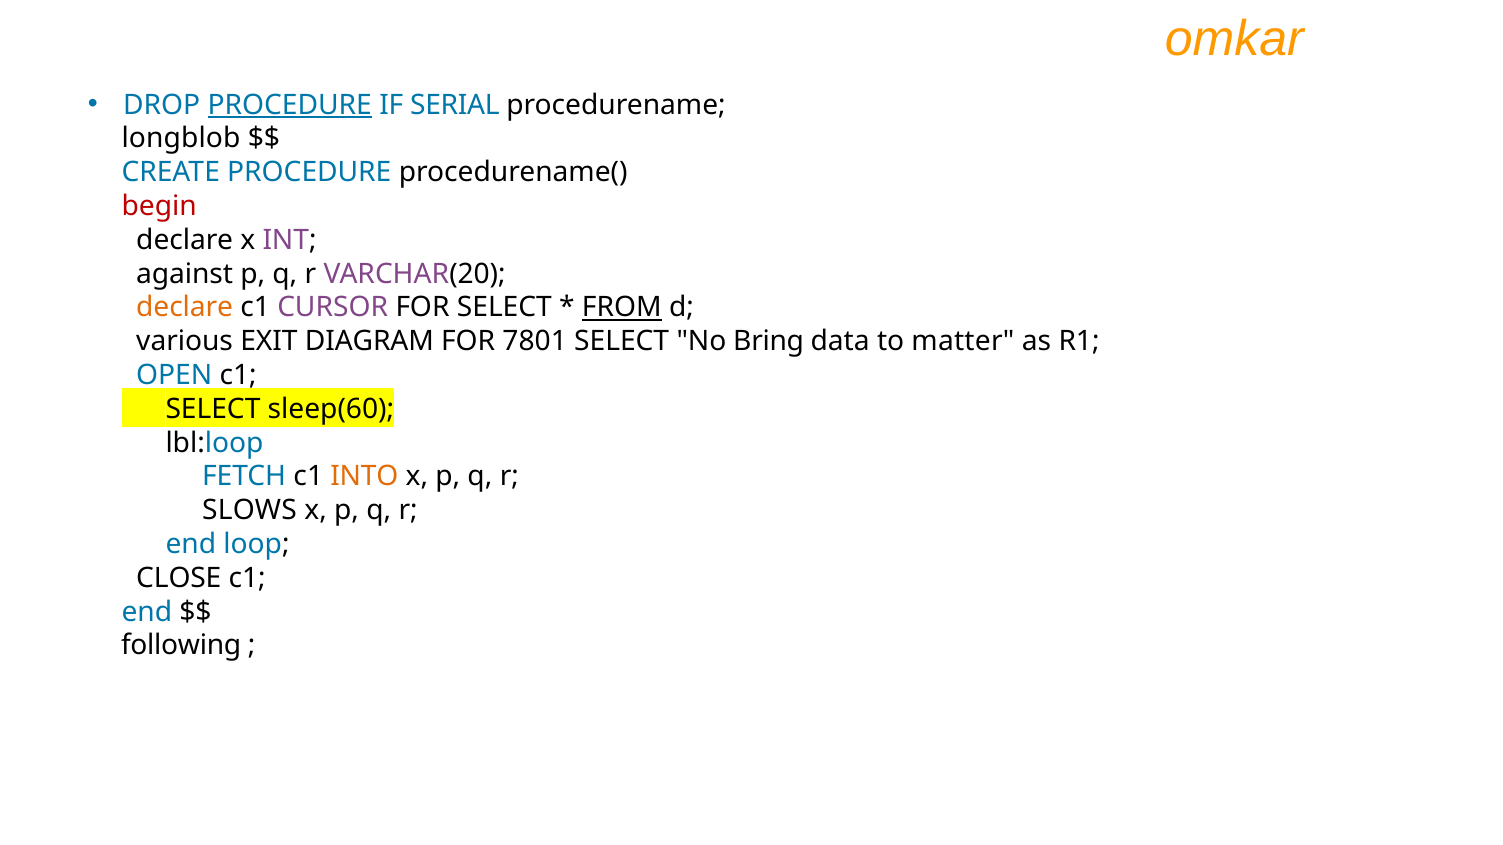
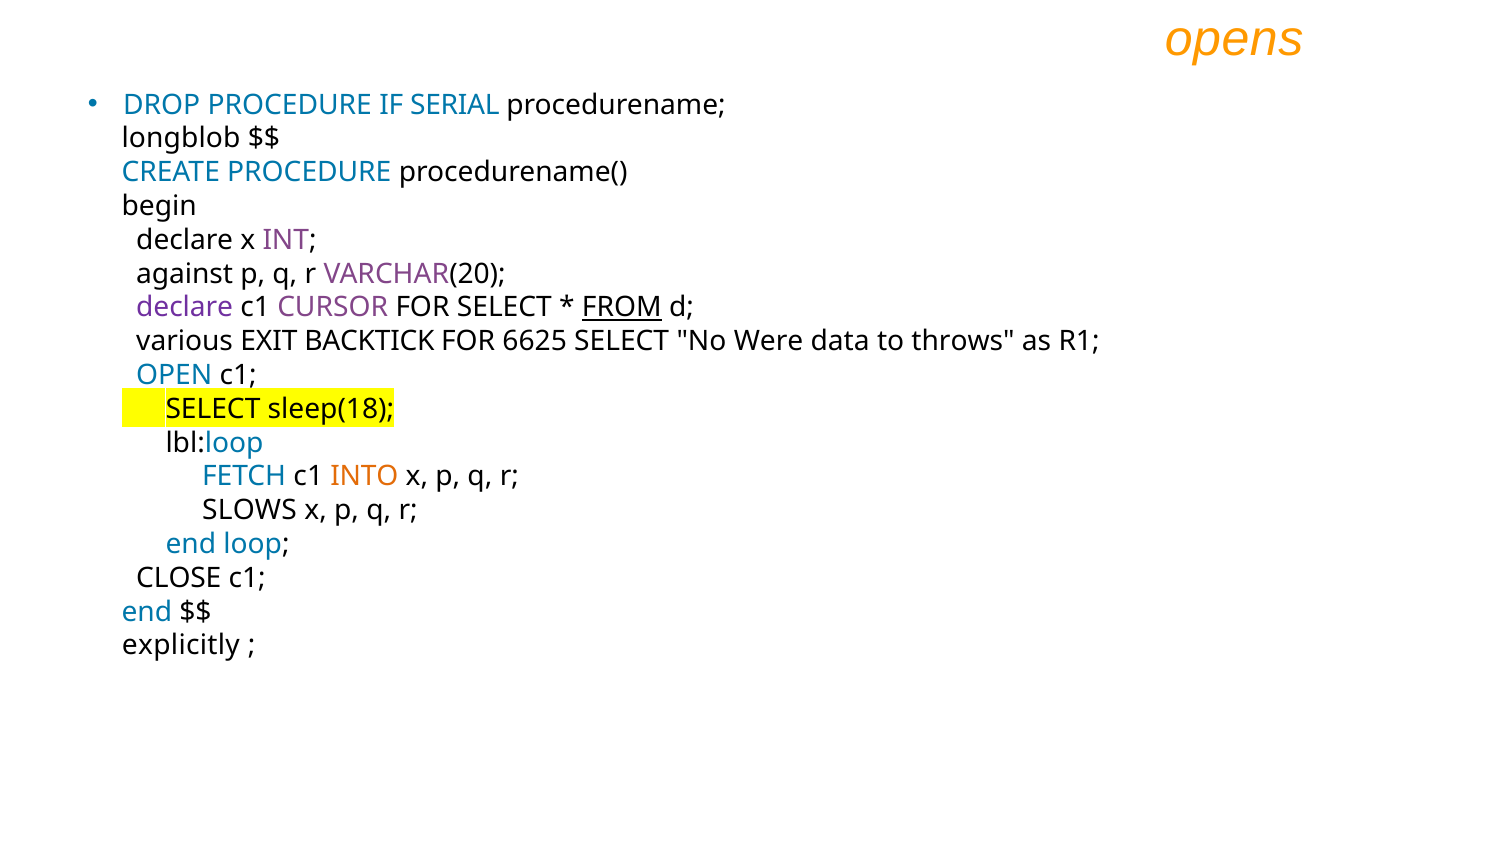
omkar: omkar -> opens
PROCEDURE at (290, 105) underline: present -> none
begin colour: red -> black
declare at (185, 308) colour: orange -> purple
DIAGRAM: DIAGRAM -> BACKTICK
7801: 7801 -> 6625
Bring: Bring -> Were
matter: matter -> throws
sleep(60: sleep(60 -> sleep(18
following: following -> explicitly
